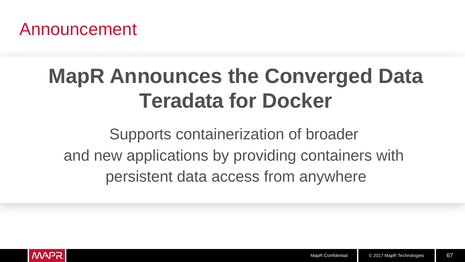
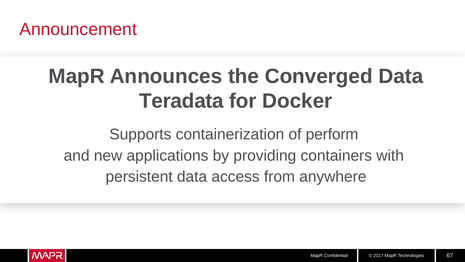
broader: broader -> perform
